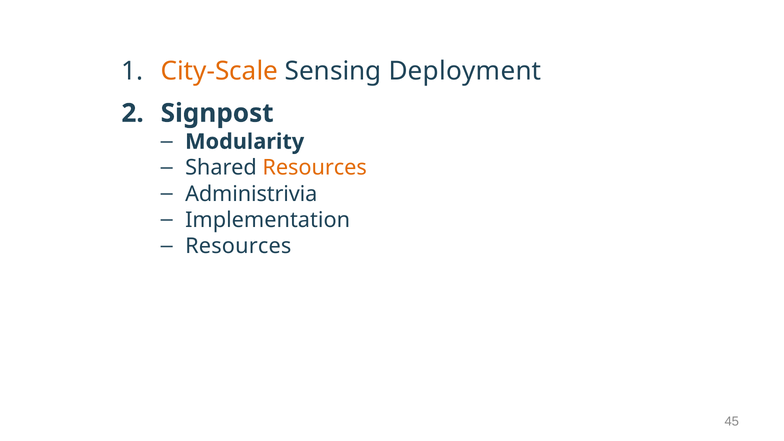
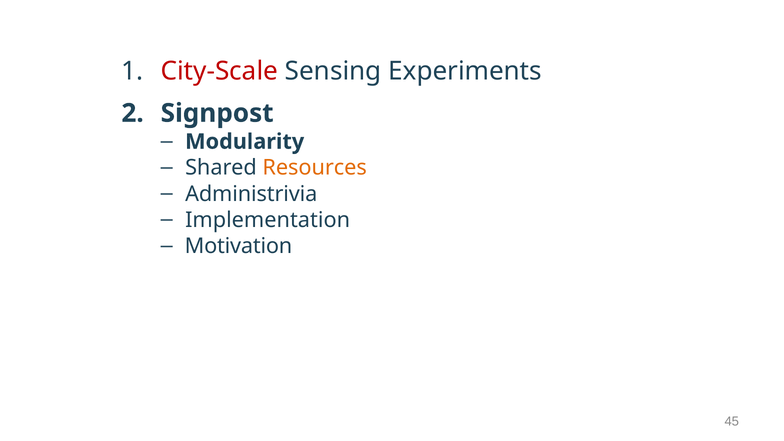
City-Scale colour: orange -> red
Deployment: Deployment -> Experiments
Resources at (238, 246): Resources -> Motivation
